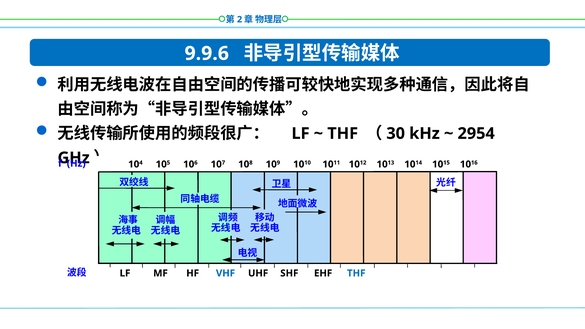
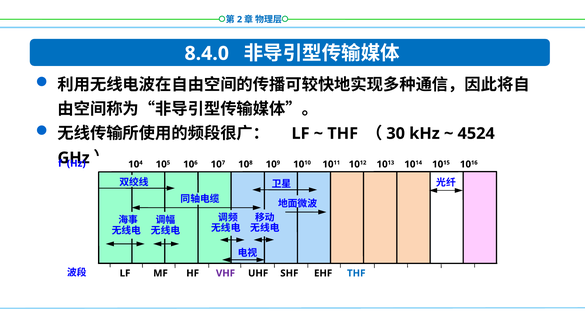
9.9.6: 9.9.6 -> 8.4.0
2954: 2954 -> 4524
VHF colour: blue -> purple
